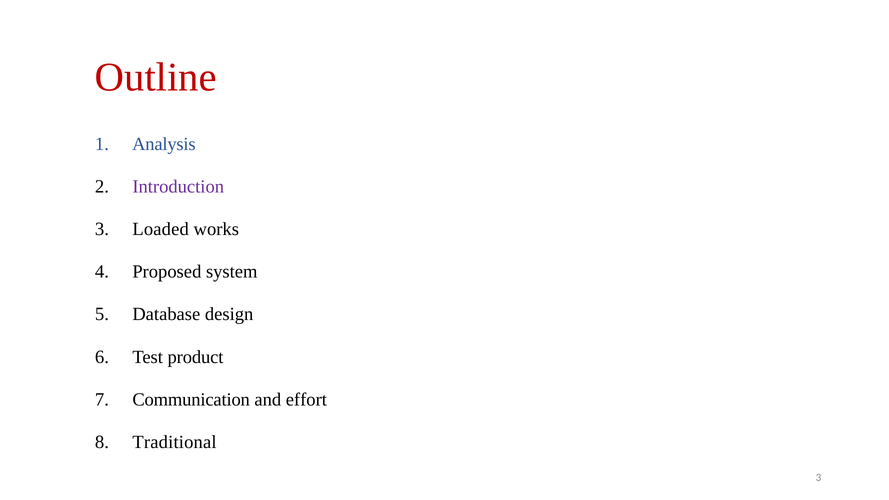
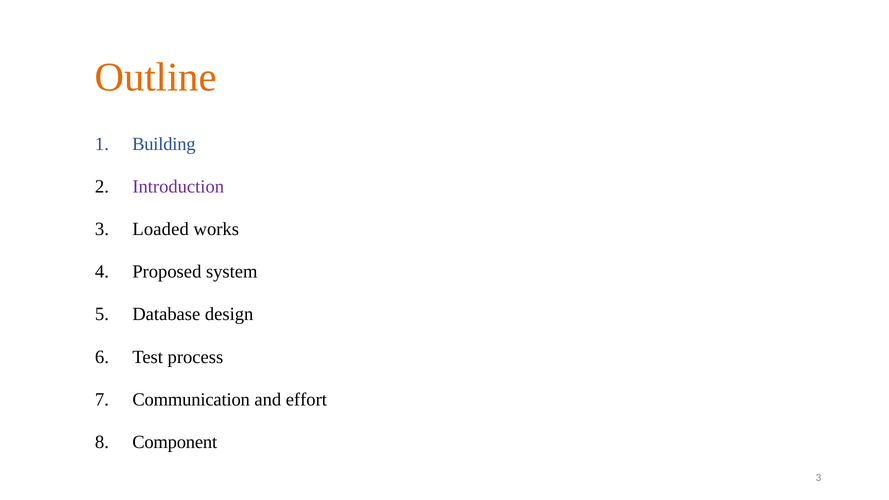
Outline colour: red -> orange
Analysis: Analysis -> Building
product: product -> process
Traditional: Traditional -> Component
